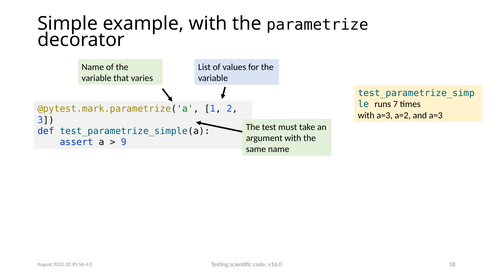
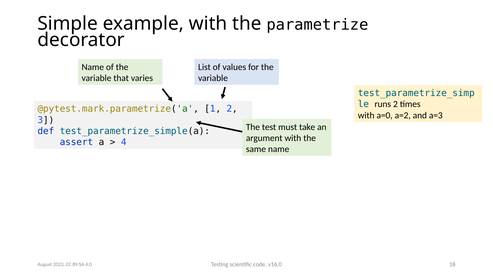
runs 7: 7 -> 2
with a=3: a=3 -> a=0
9: 9 -> 4
